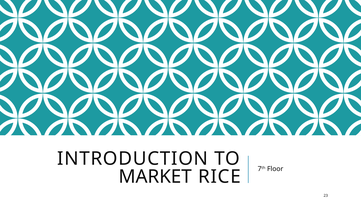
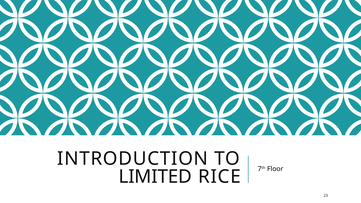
MARKET: MARKET -> LIMITED
